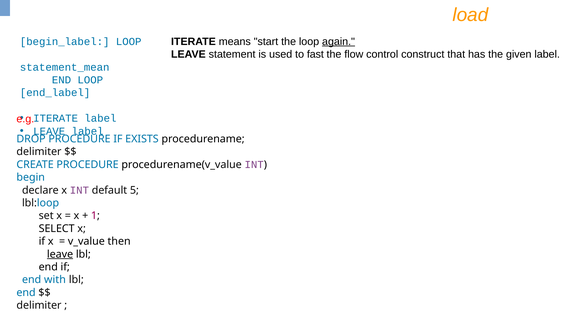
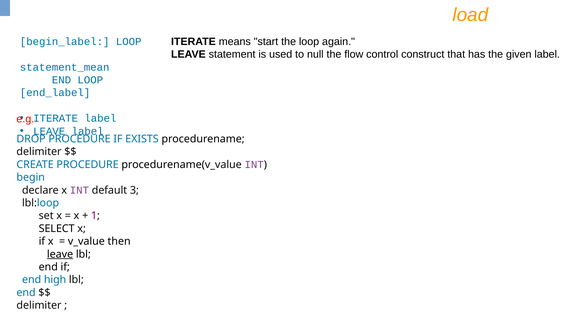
again underline: present -> none
fast: fast -> null
5: 5 -> 3
with: with -> high
